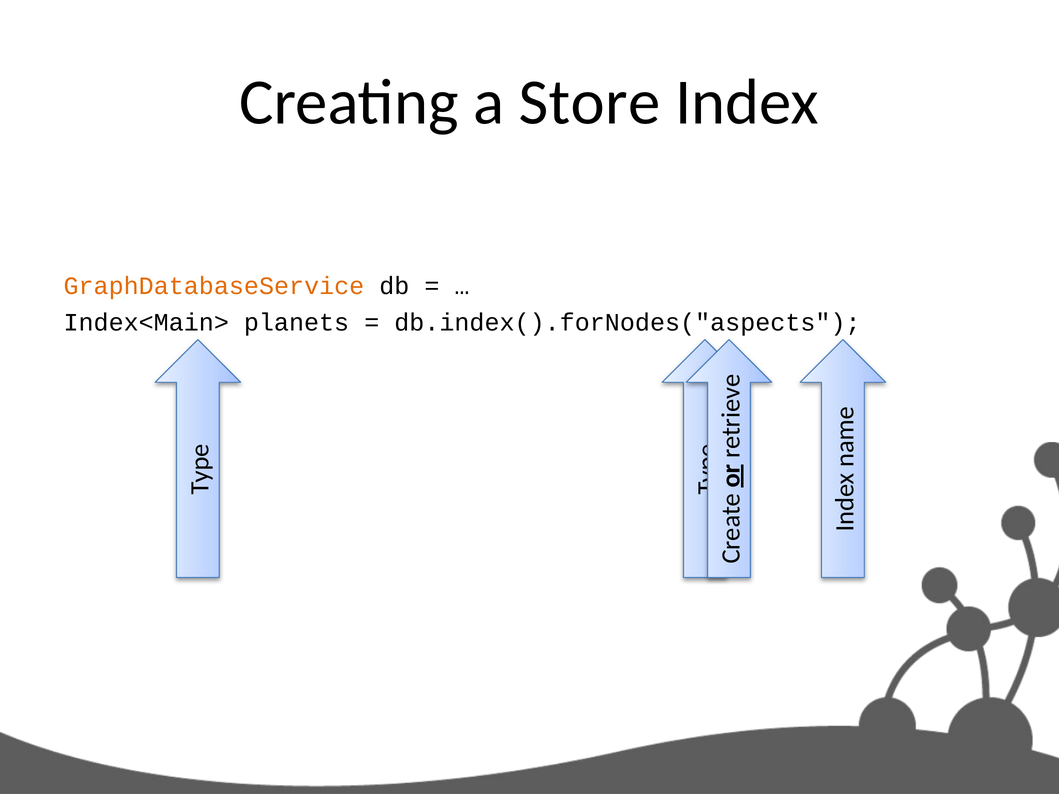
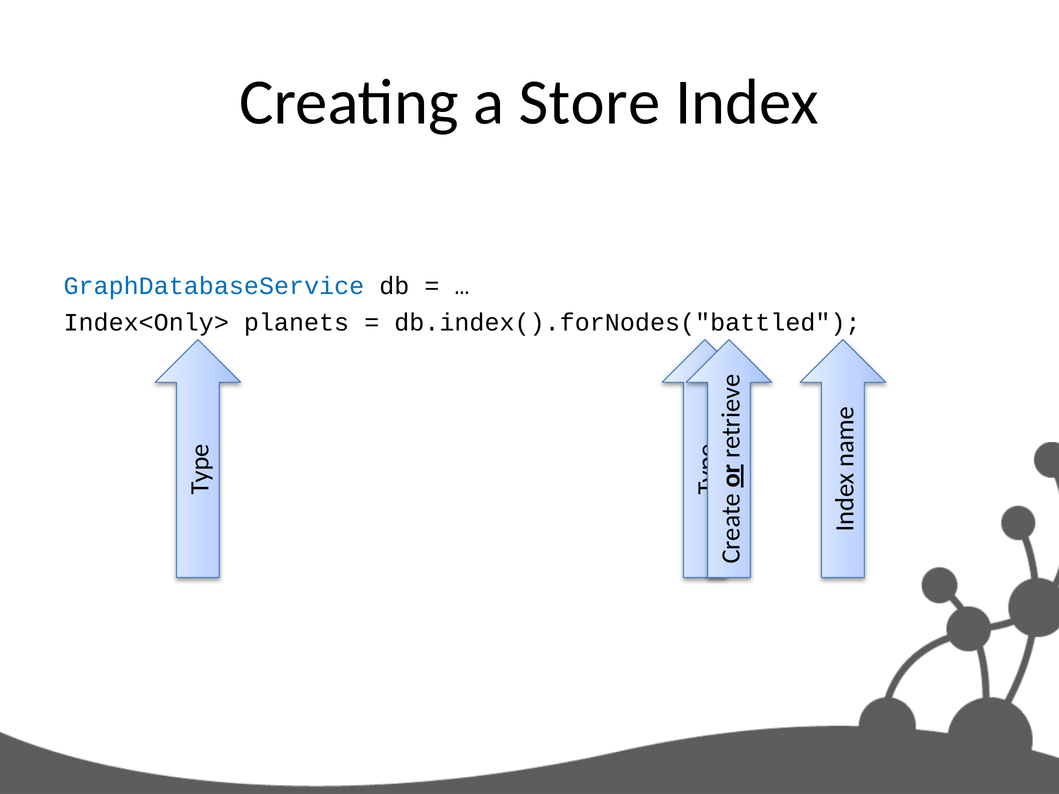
GraphDatabaseService colour: orange -> blue
Index<Main>: Index<Main> -> Index<Only>
db.index().forNodes("aspects: db.index().forNodes("aspects -> db.index().forNodes("battled
